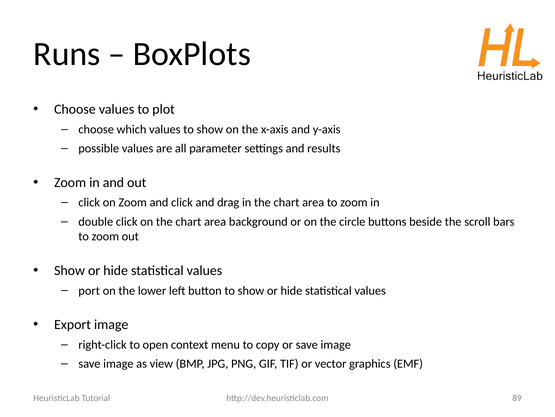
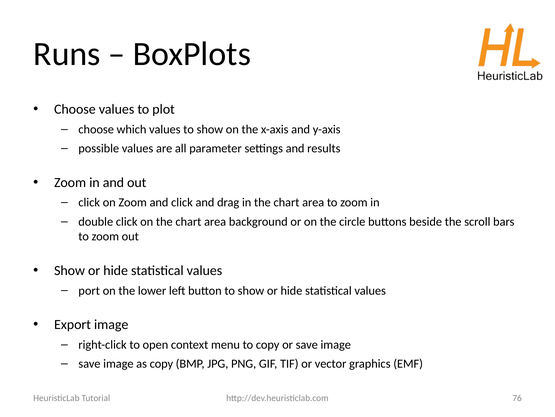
as view: view -> copy
89: 89 -> 76
